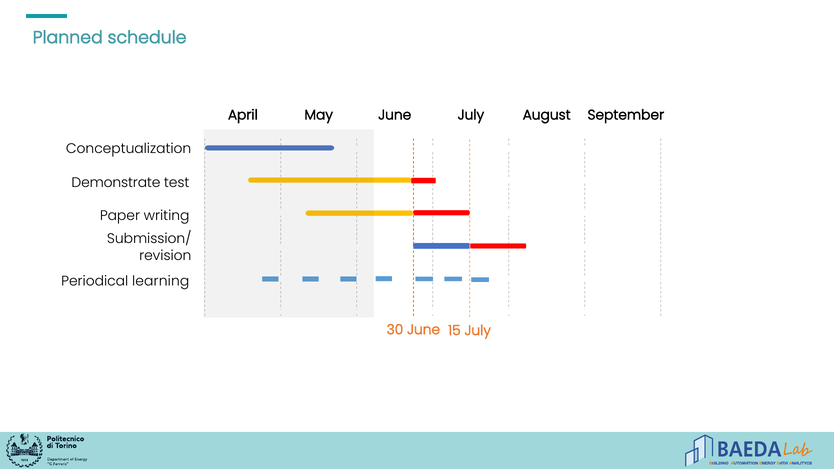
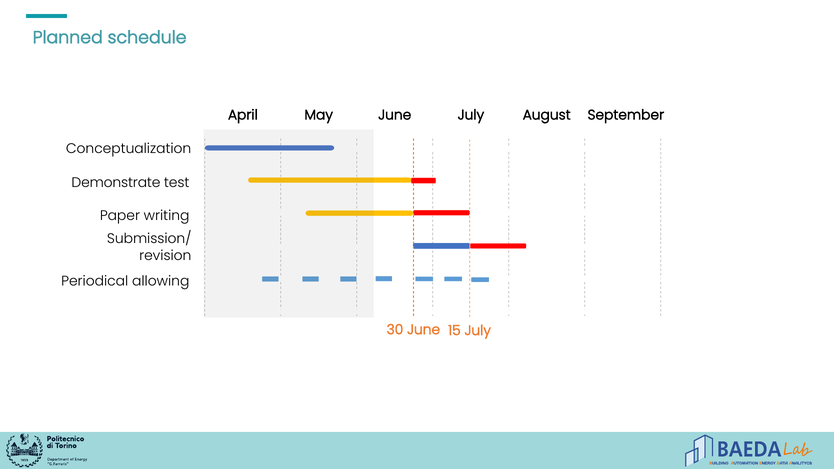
learning: learning -> allowing
